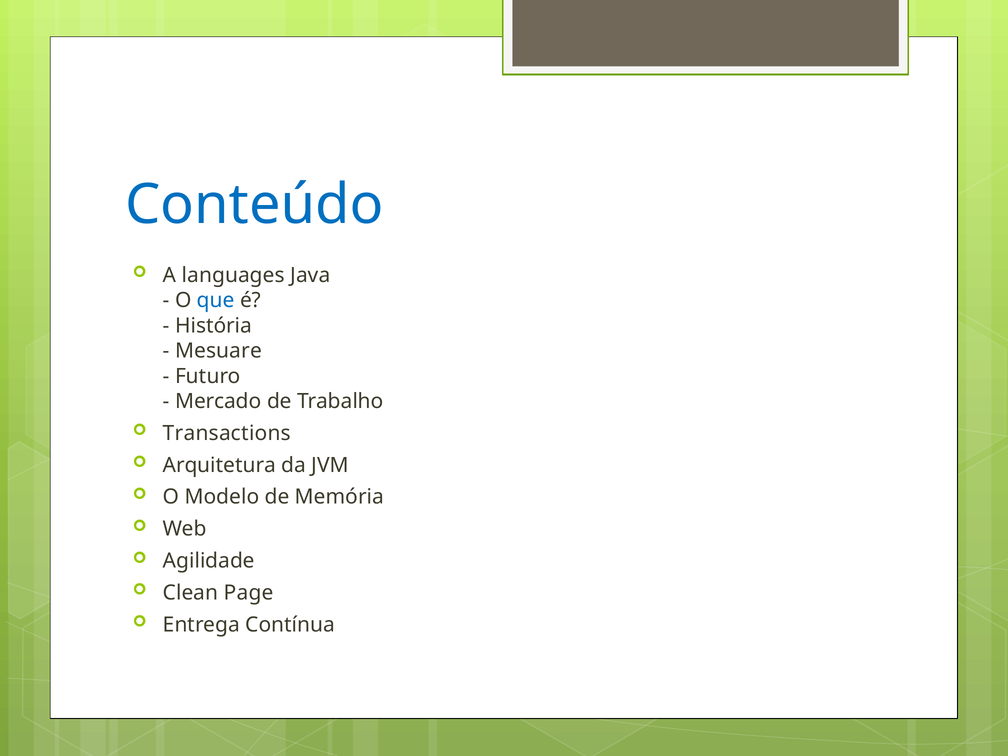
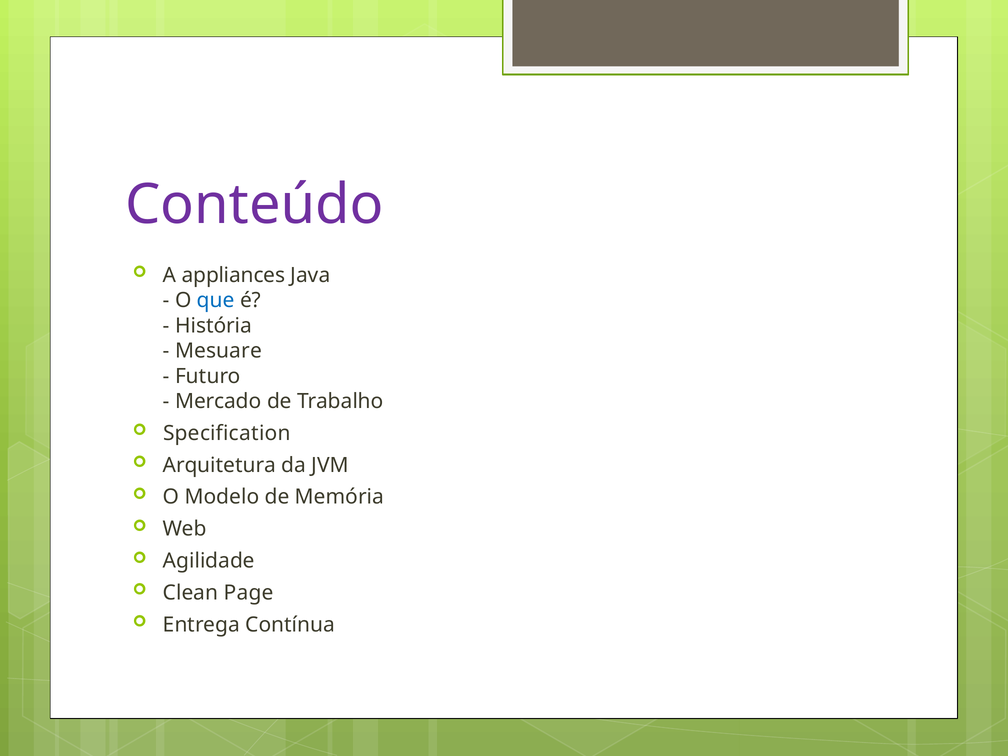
Conteúdo colour: blue -> purple
languages: languages -> appliances
Transactions: Transactions -> Specification
